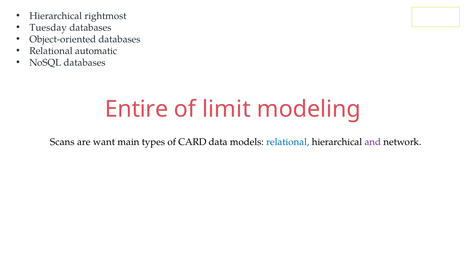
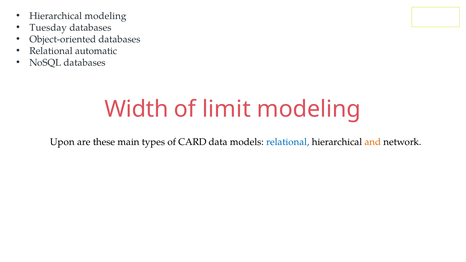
Hierarchical rightmost: rightmost -> modeling
Entire: Entire -> Width
Scans: Scans -> Upon
want: want -> these
and colour: purple -> orange
